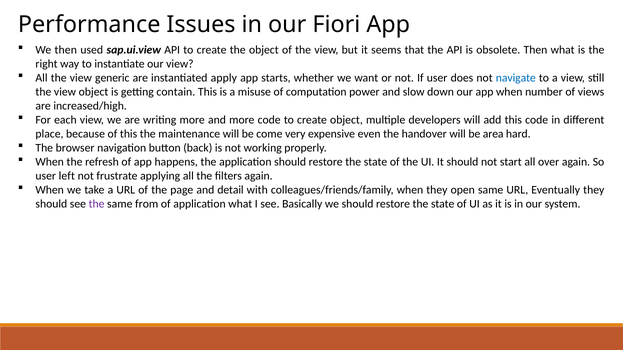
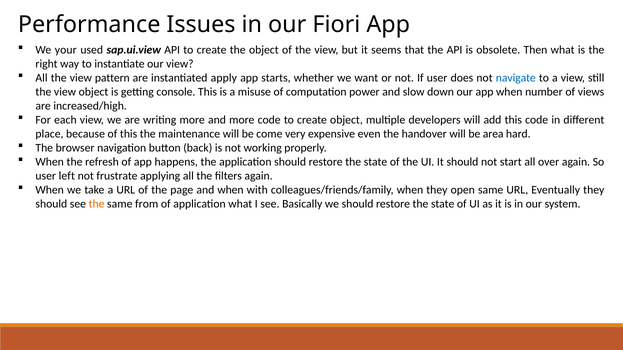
We then: then -> your
generic: generic -> pattern
contain: contain -> console
and detail: detail -> when
the at (97, 204) colour: purple -> orange
